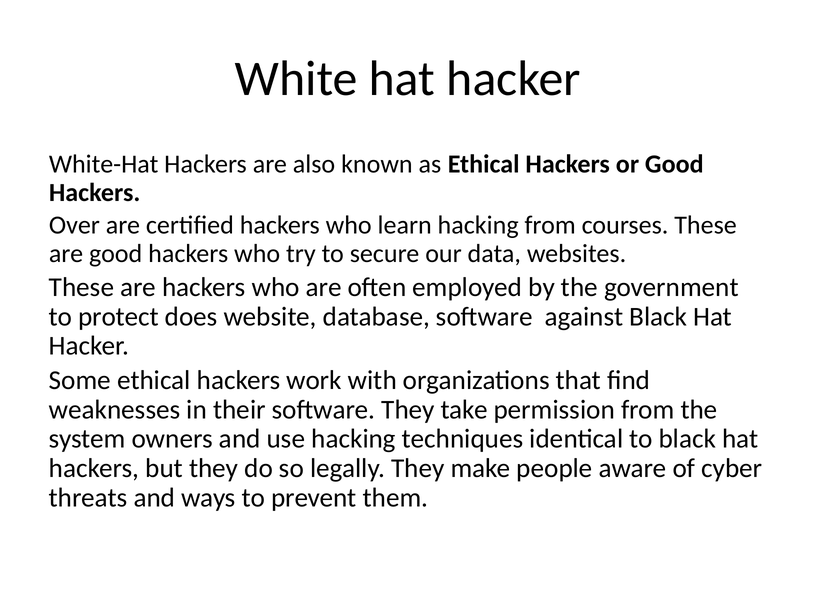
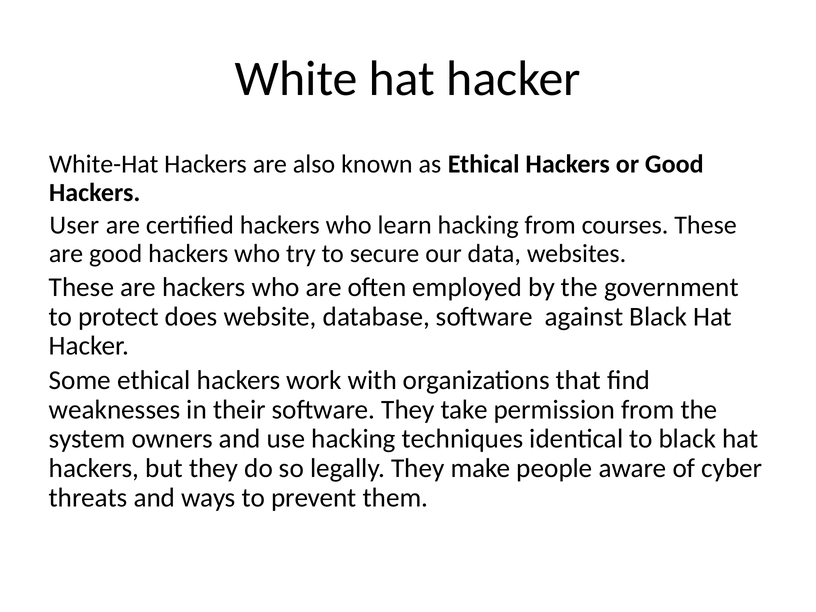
Over: Over -> User
